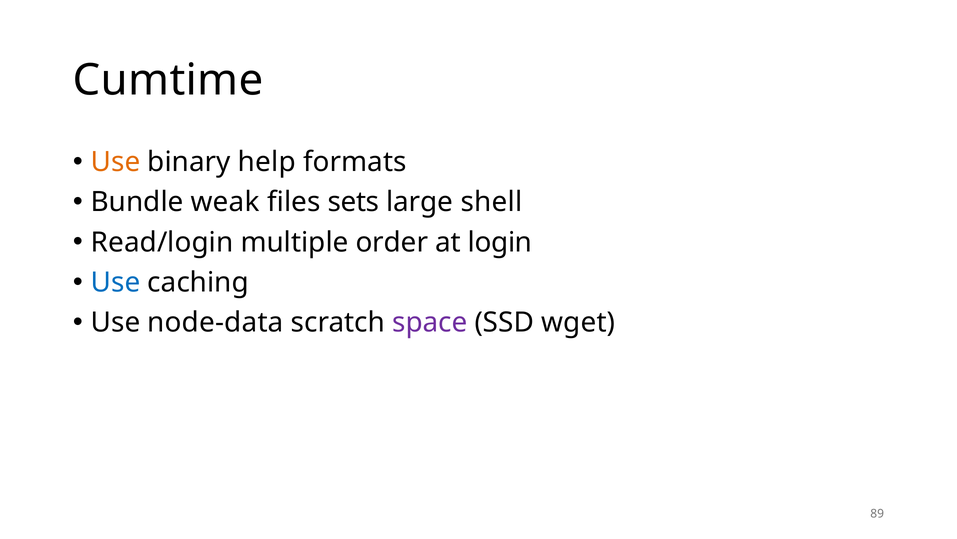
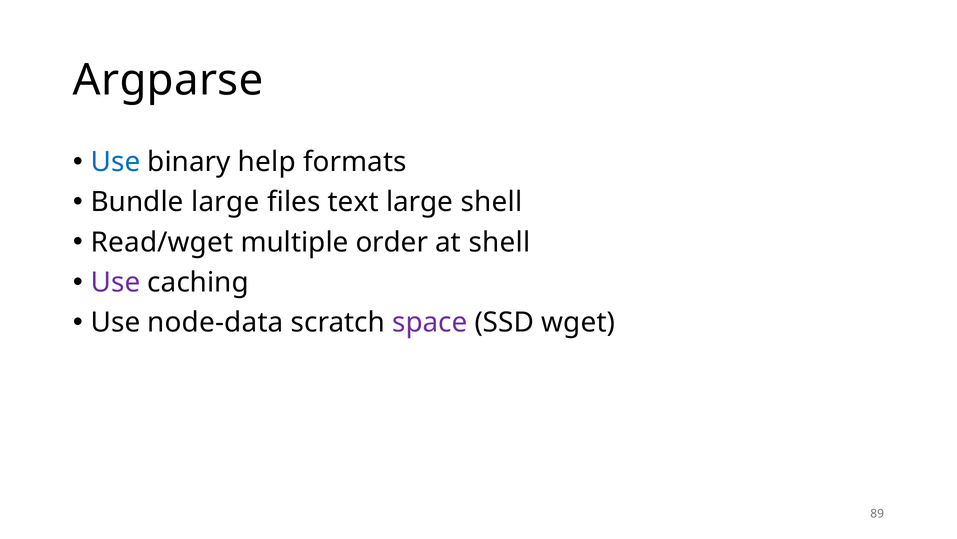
Cumtime: Cumtime -> Argparse
Use at (116, 162) colour: orange -> blue
Bundle weak: weak -> large
sets: sets -> text
Read/login: Read/login -> Read/wget
at login: login -> shell
Use at (116, 282) colour: blue -> purple
